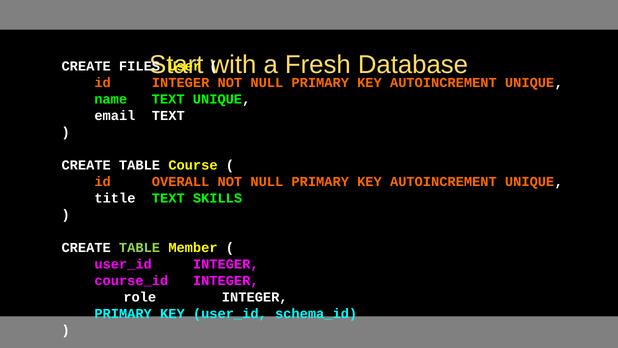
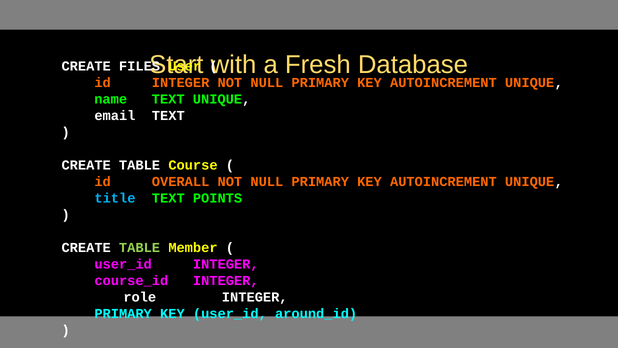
title colour: white -> light blue
SKILLS: SKILLS -> POINTS
schema_id: schema_id -> around_id
